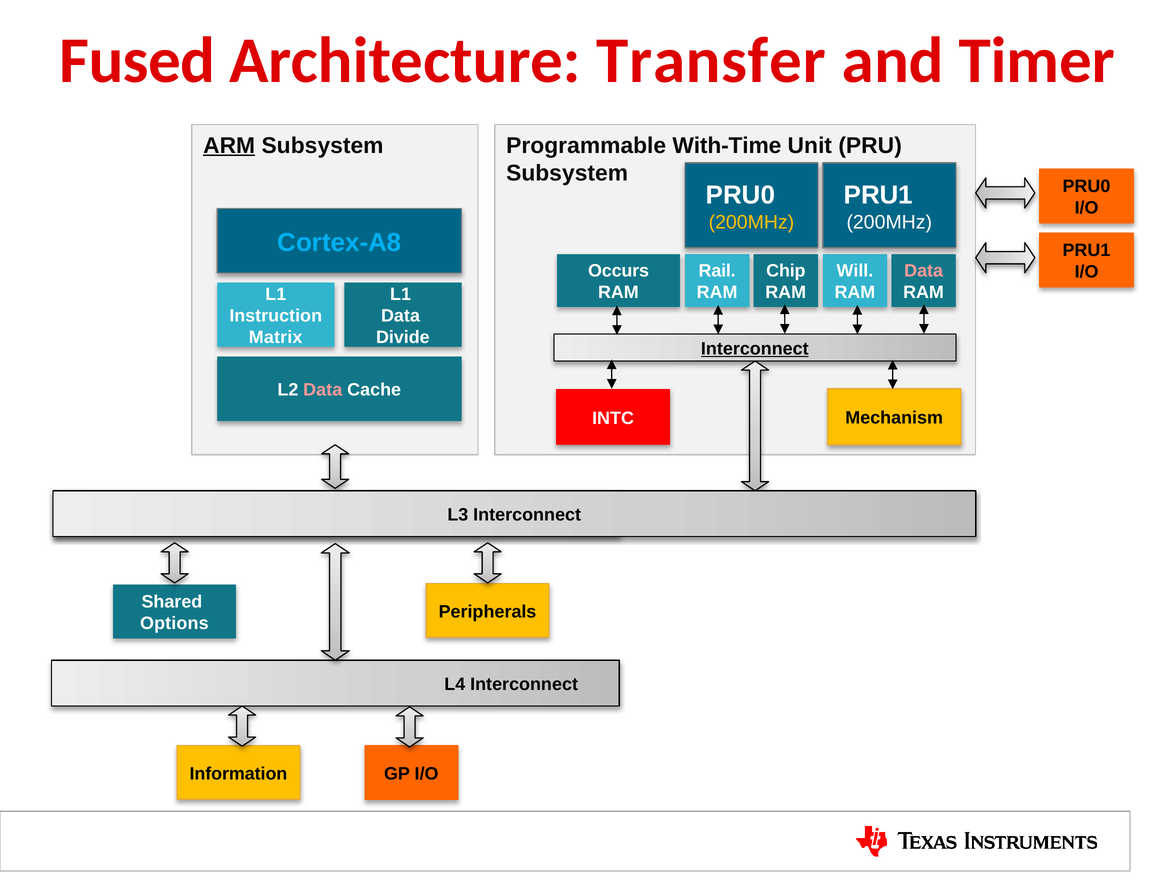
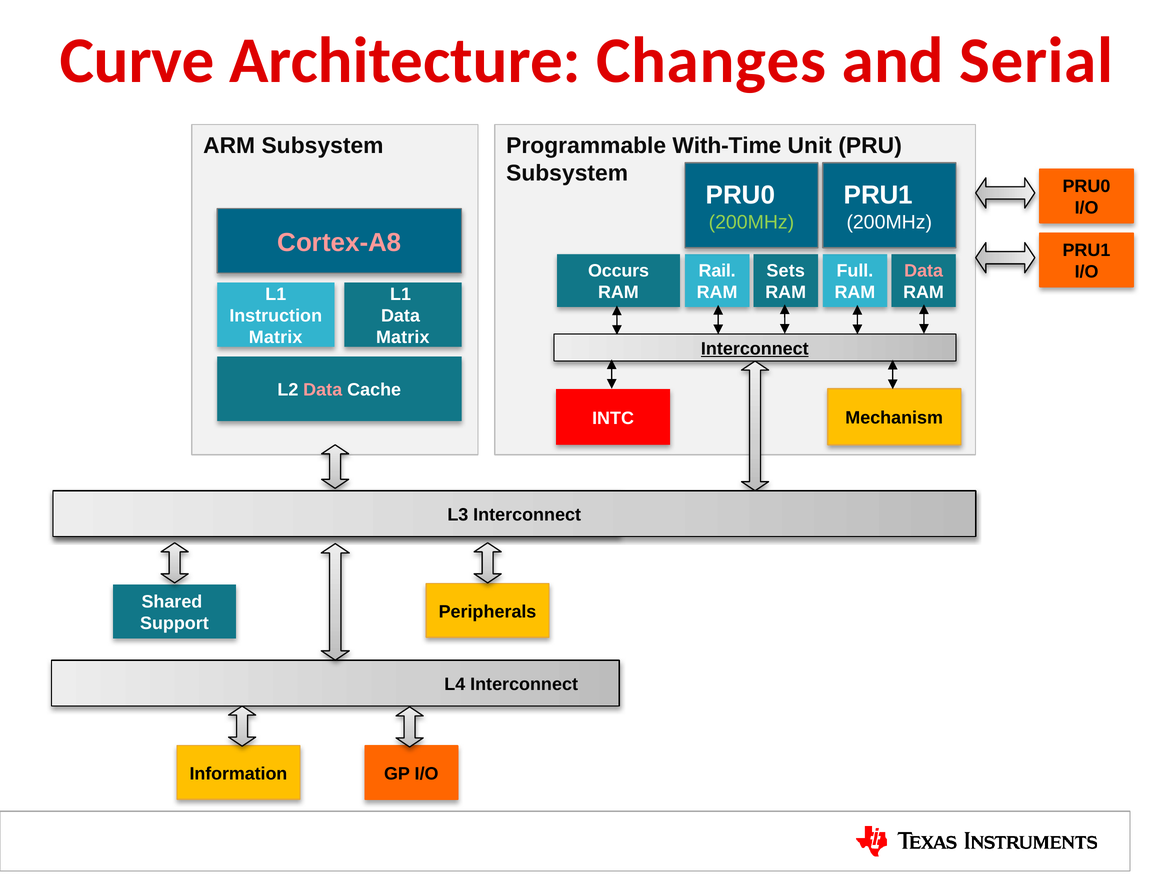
Fused: Fused -> Curve
Transfer: Transfer -> Changes
Timer: Timer -> Serial
ARM underline: present -> none
200MHz at (751, 222) colour: yellow -> light green
Cortex-A8 colour: light blue -> pink
Chip: Chip -> Sets
Will: Will -> Full
Divide at (403, 337): Divide -> Matrix
Options: Options -> Support
